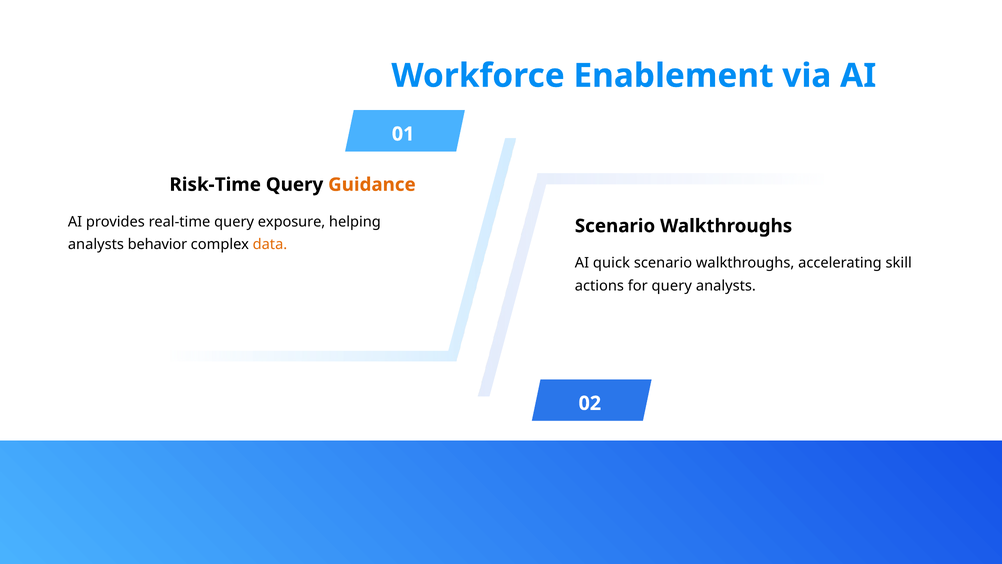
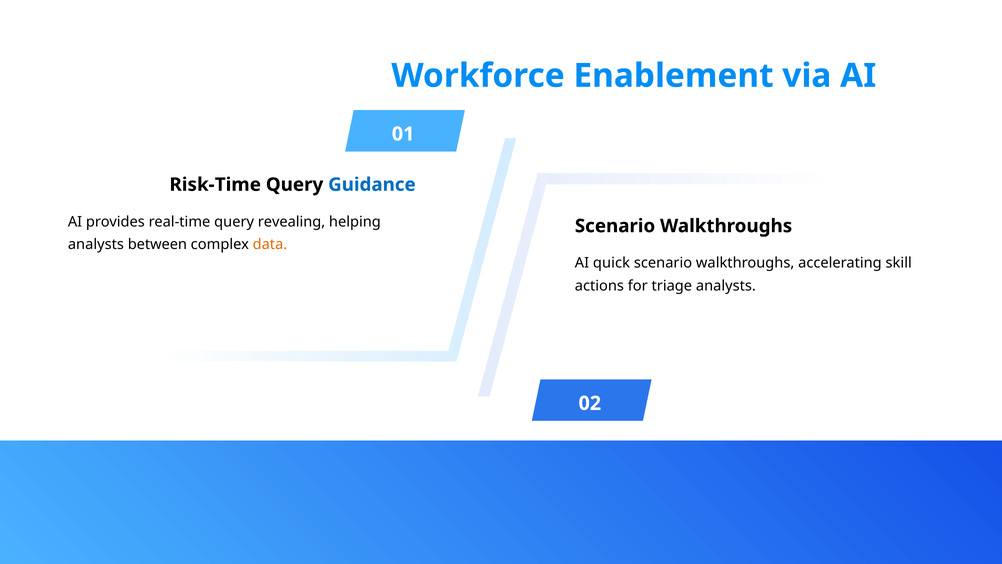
Guidance colour: orange -> blue
exposure: exposure -> revealing
behavior: behavior -> between
for query: query -> triage
